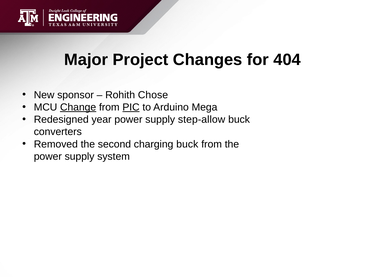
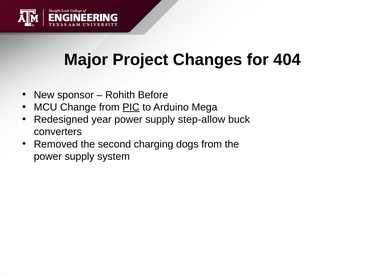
Chose: Chose -> Before
Change underline: present -> none
charging buck: buck -> dogs
